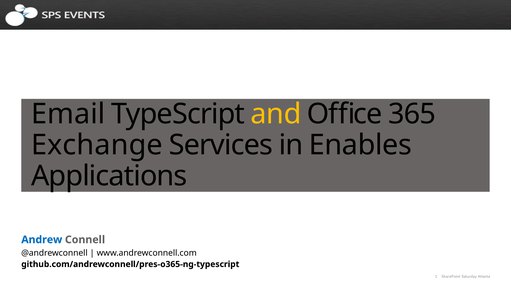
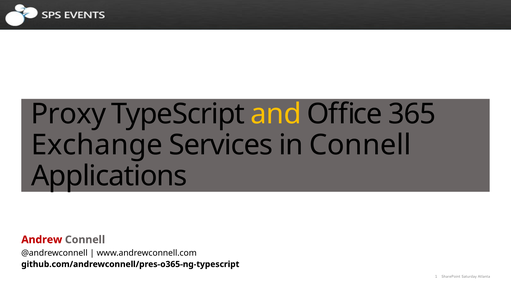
Email: Email -> Proxy
in Enables: Enables -> Connell
Andrew colour: blue -> red
